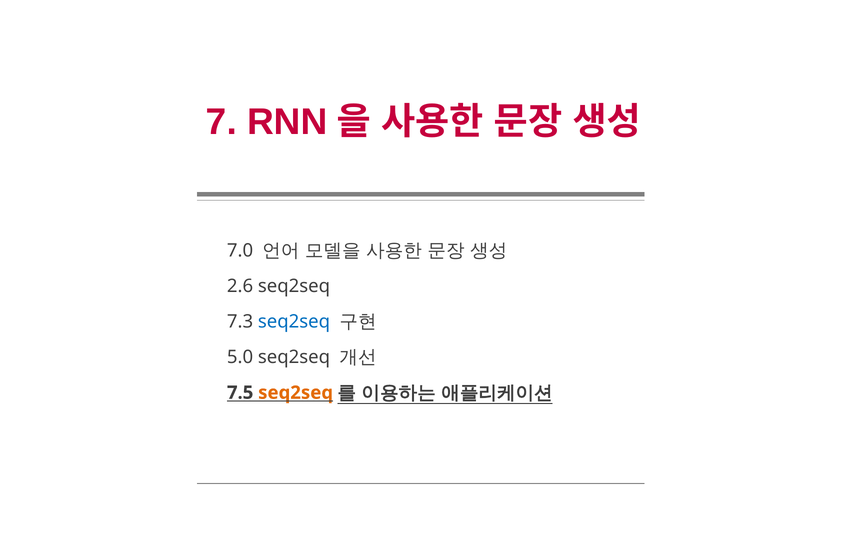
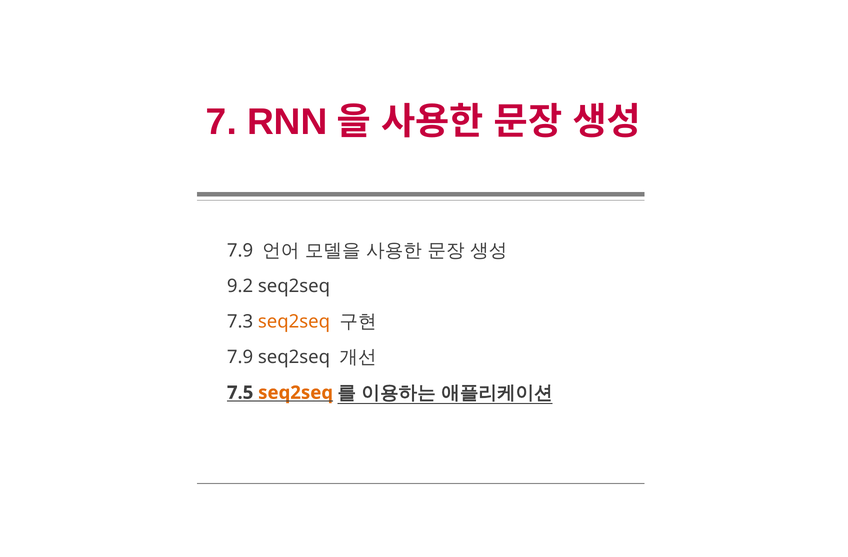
7.0 at (240, 251): 7.0 -> 7.9
2.6: 2.6 -> 9.2
seq2seq at (294, 322) colour: blue -> orange
5.0 at (240, 357): 5.0 -> 7.9
